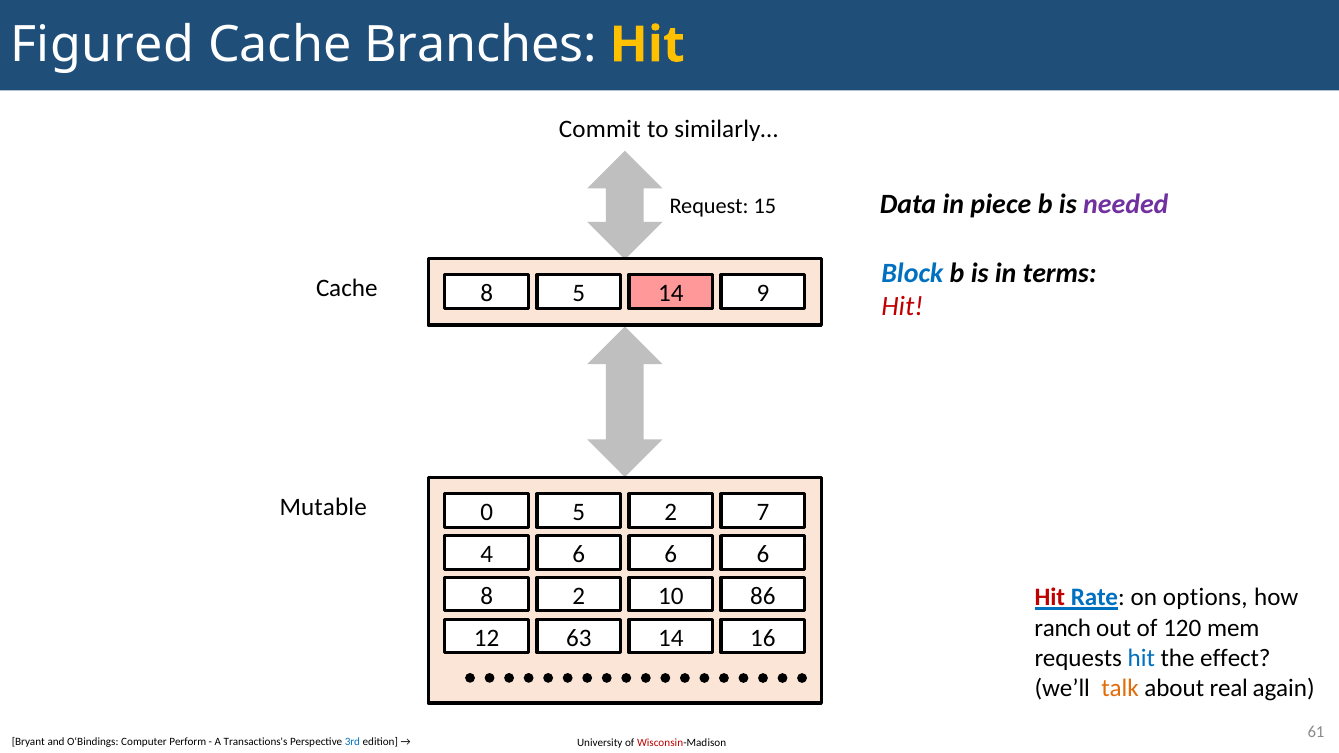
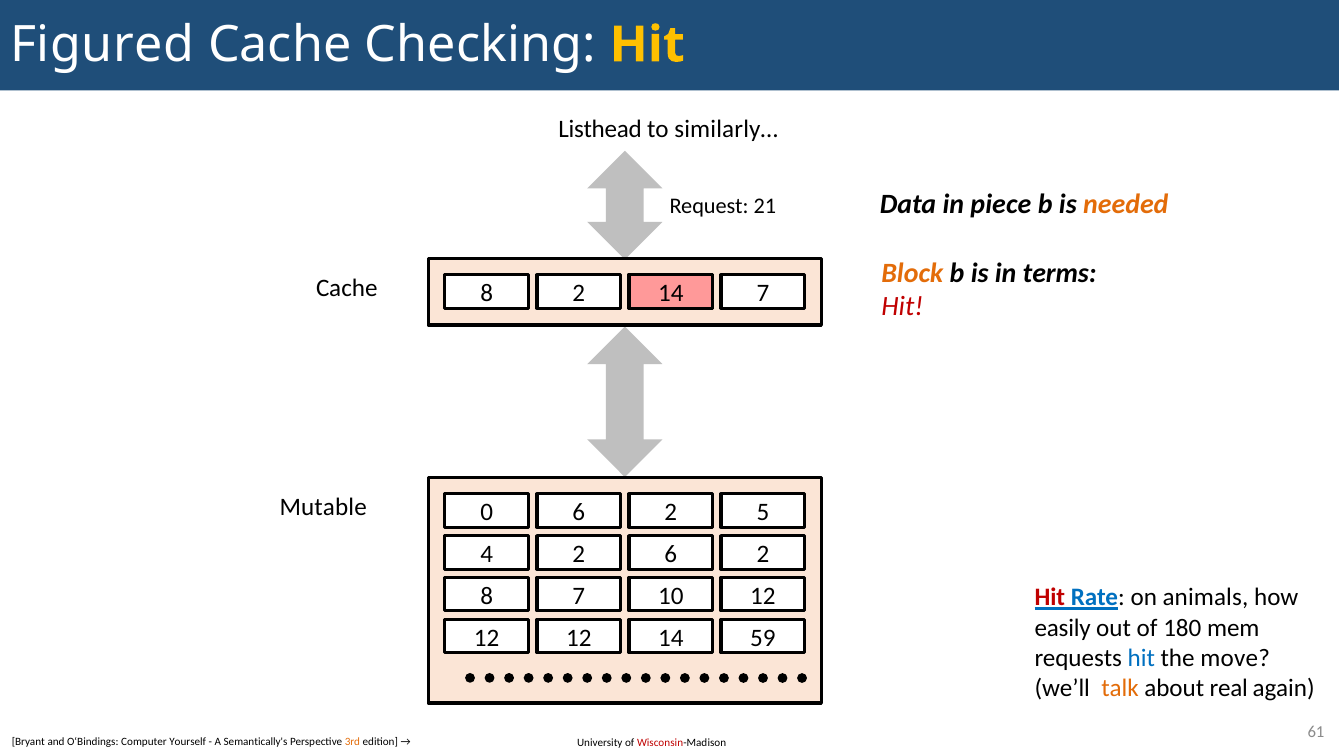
Branches: Branches -> Checking
Commit: Commit -> Listhead
needed colour: purple -> orange
15: 15 -> 21
Block colour: blue -> orange
8 5: 5 -> 2
9 at (763, 293): 9 -> 7
0 5: 5 -> 6
7: 7 -> 5
4 6: 6 -> 2
6 at (763, 554): 6 -> 2
8 2: 2 -> 7
10 86: 86 -> 12
options: options -> animals
ranch: ranch -> easily
120: 120 -> 180
63 at (579, 638): 63 -> 12
16: 16 -> 59
effect: effect -> move
Perform: Perform -> Yourself
Transactions's: Transactions's -> Semantically's
3rd colour: blue -> orange
